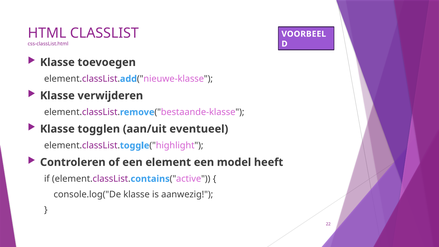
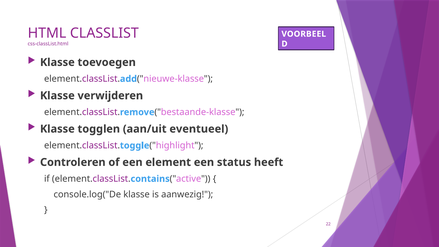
model: model -> status
